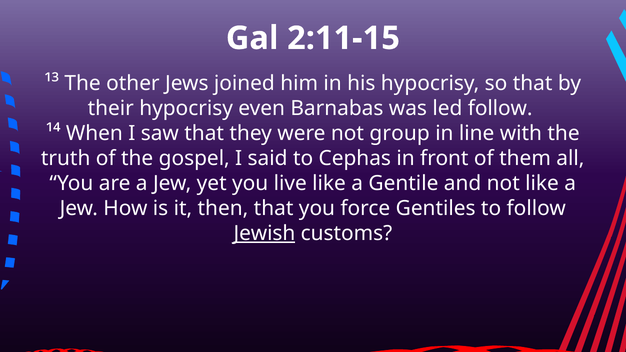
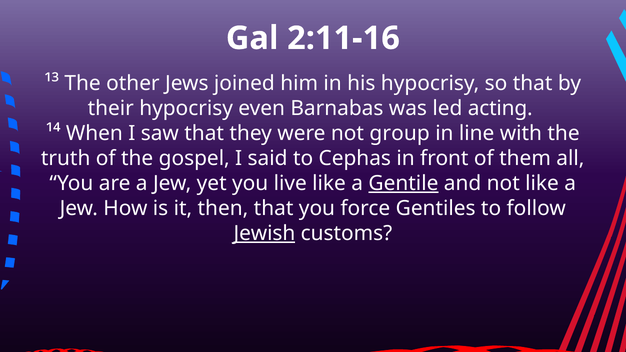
2:11-15: 2:11-15 -> 2:11-16
led follow: follow -> acting
Gentile underline: none -> present
